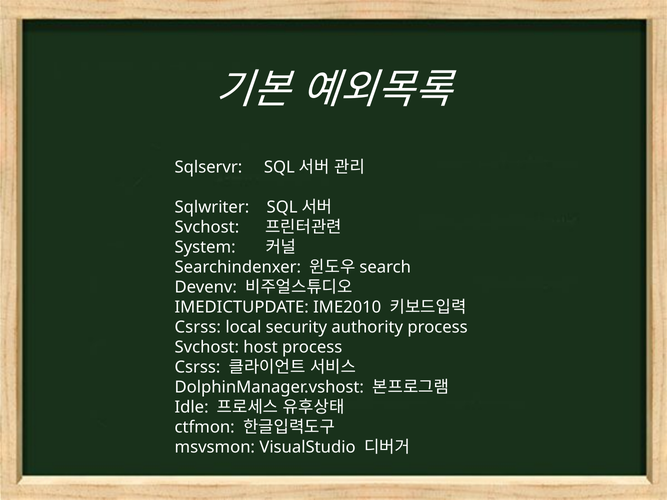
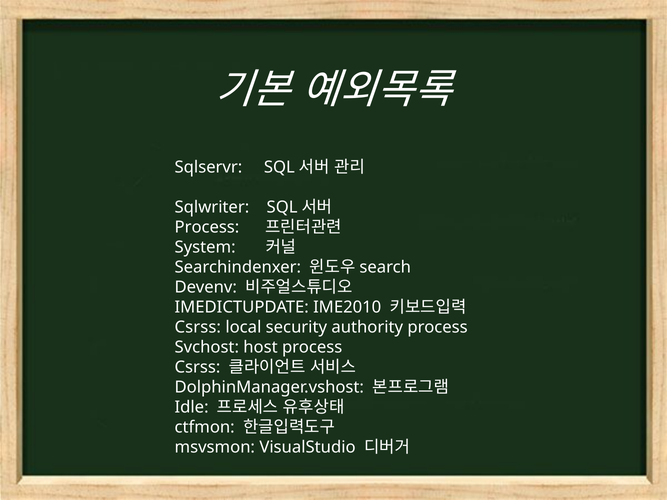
Svchost at (207, 227): Svchost -> Process
